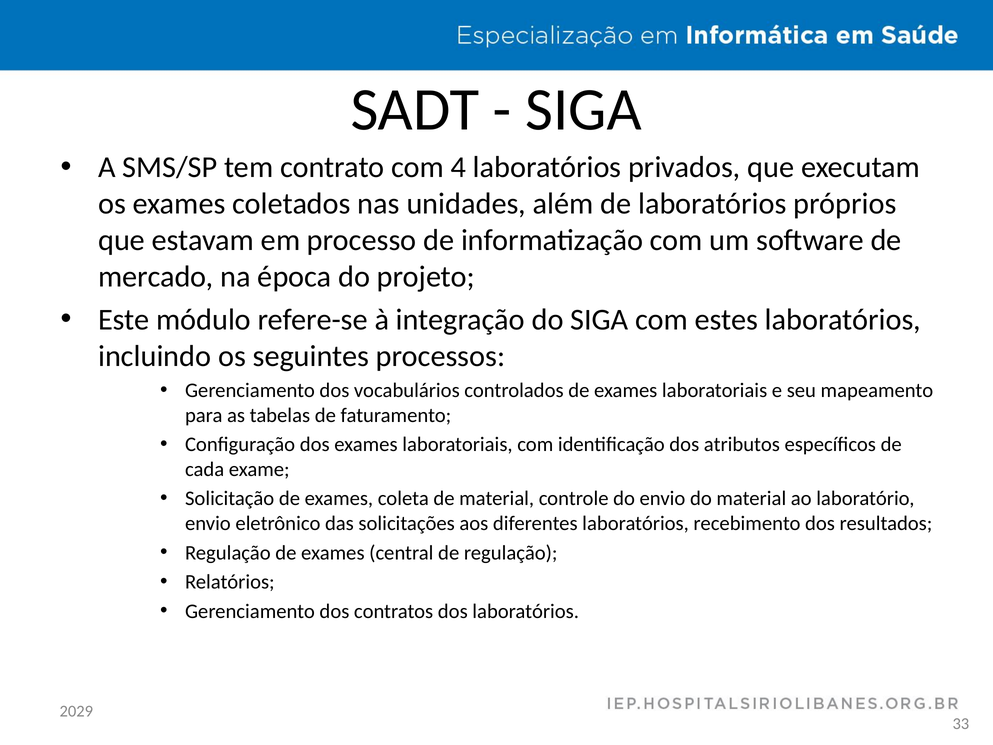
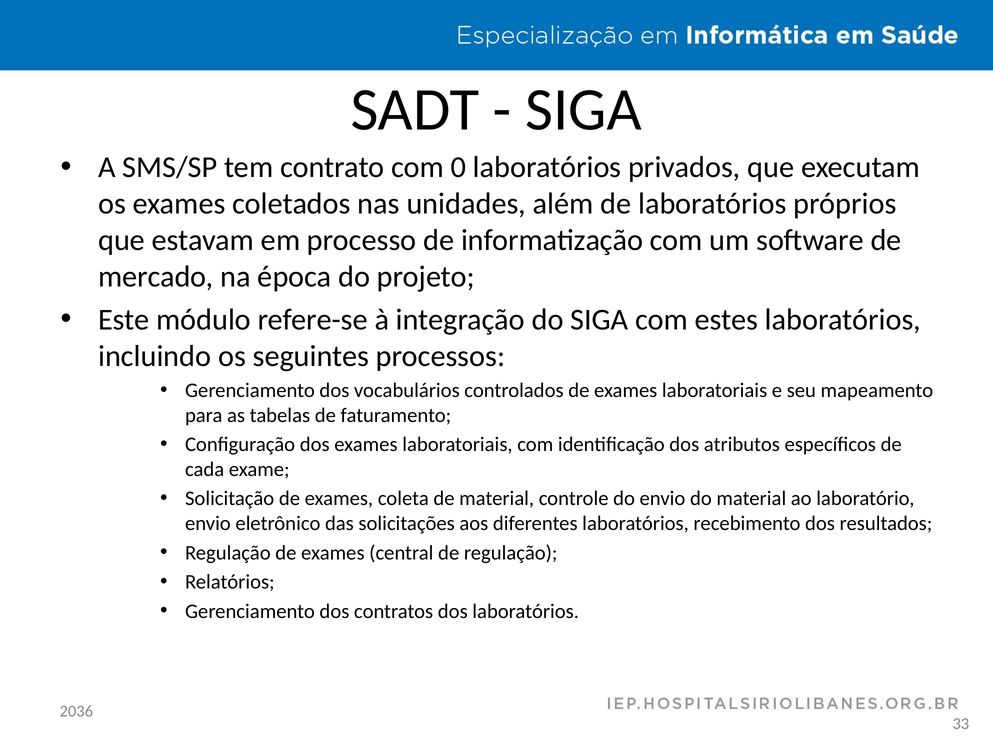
4: 4 -> 0
2029: 2029 -> 2036
